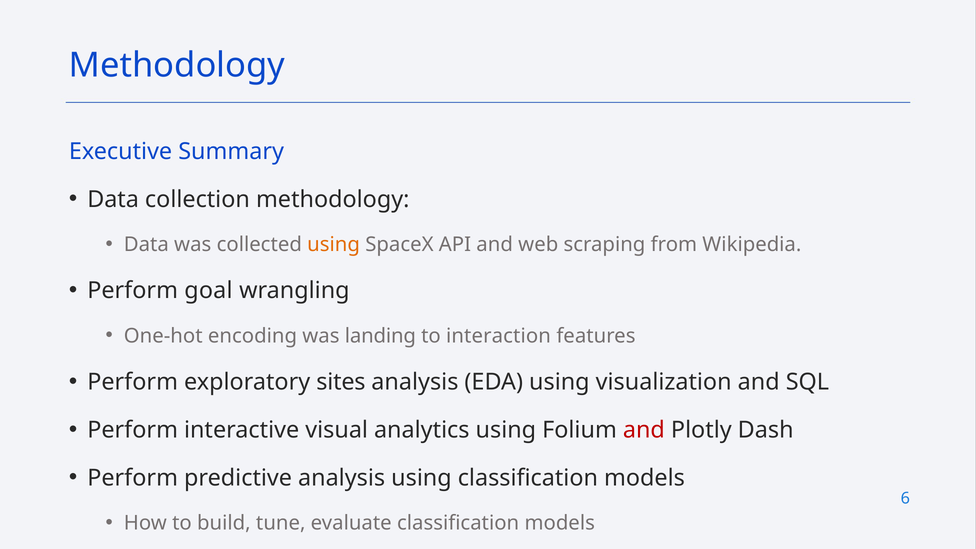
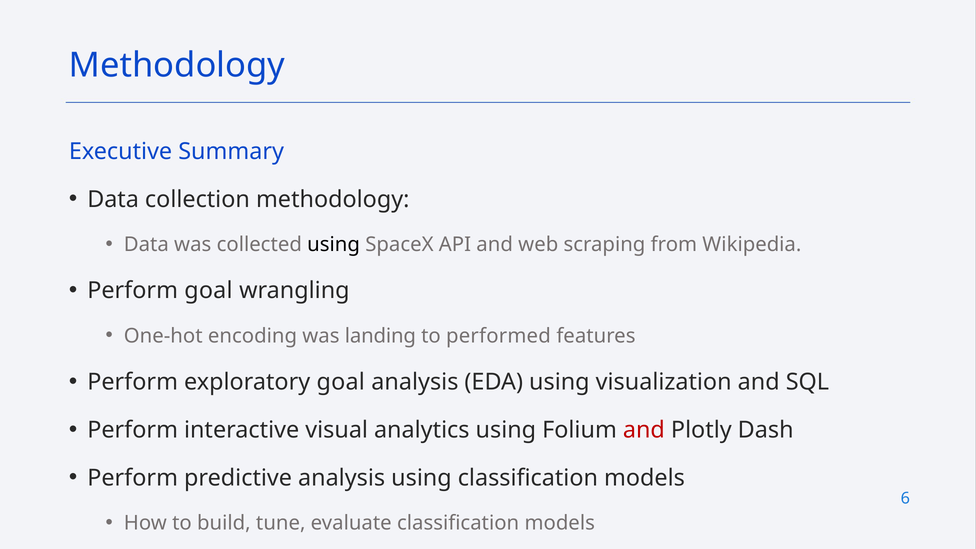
using at (334, 244) colour: orange -> black
interaction: interaction -> performed
exploratory sites: sites -> goal
